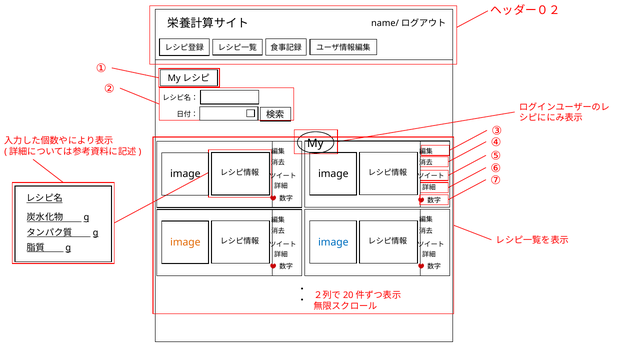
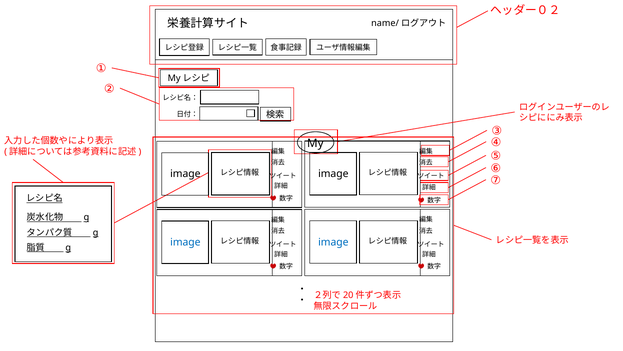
image at (185, 242) colour: orange -> blue
